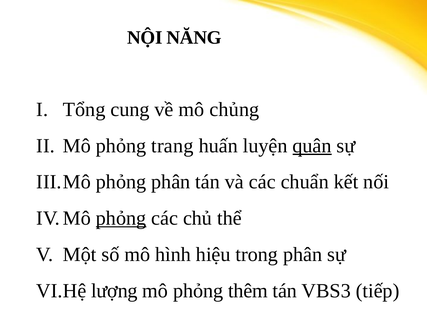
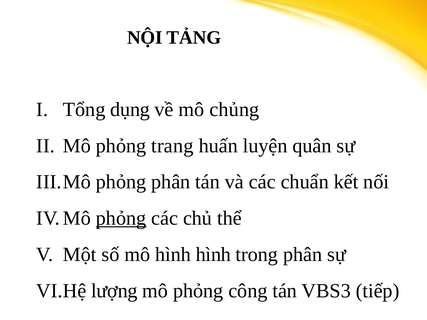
NĂNG: NĂNG -> TẢNG
cung: cung -> dụng
quân underline: present -> none
hình hiệu: hiệu -> hình
thêm: thêm -> công
